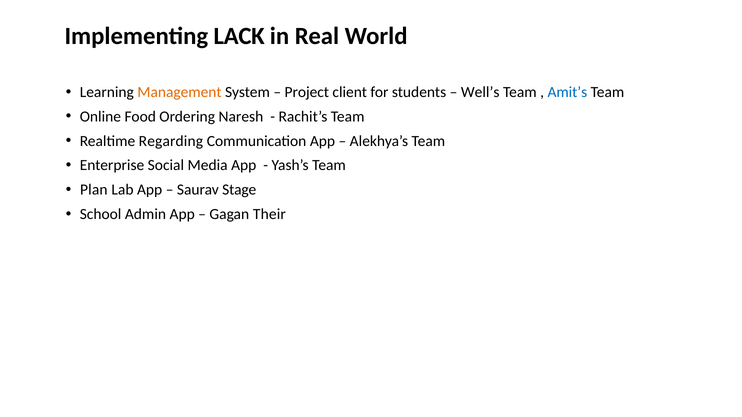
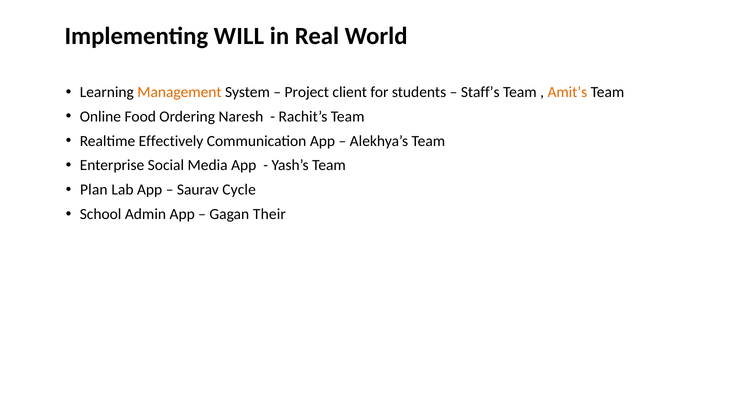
LACK: LACK -> WILL
Well’s: Well’s -> Staff’s
Amit’s colour: blue -> orange
Regarding: Regarding -> Effectively
Stage: Stage -> Cycle
